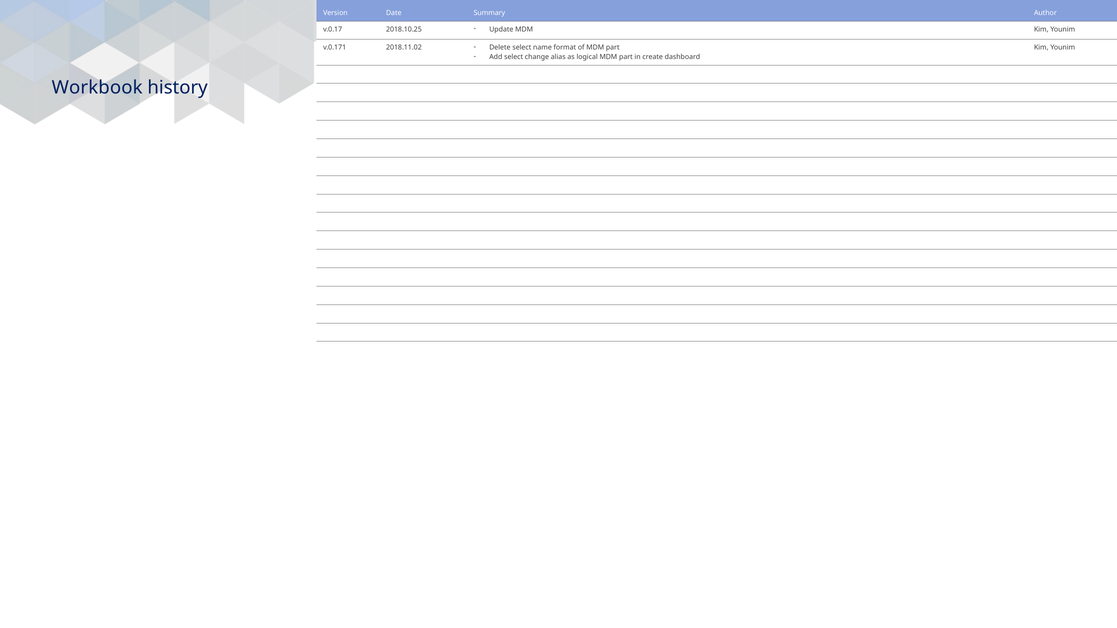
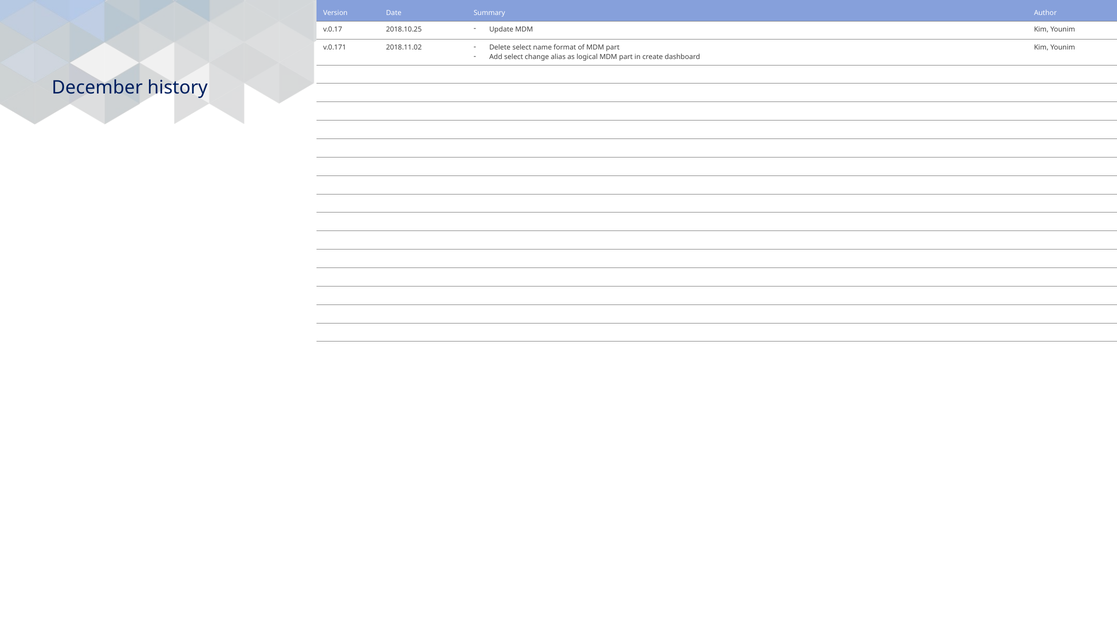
Workbook: Workbook -> December
